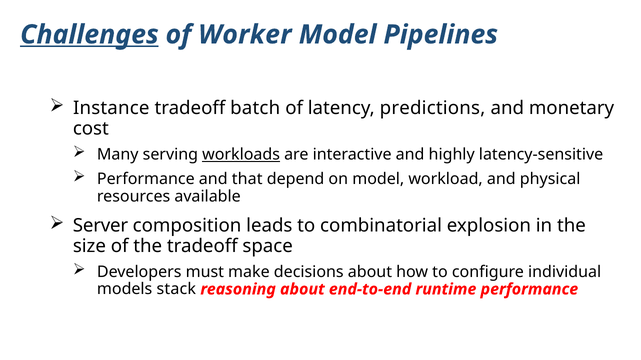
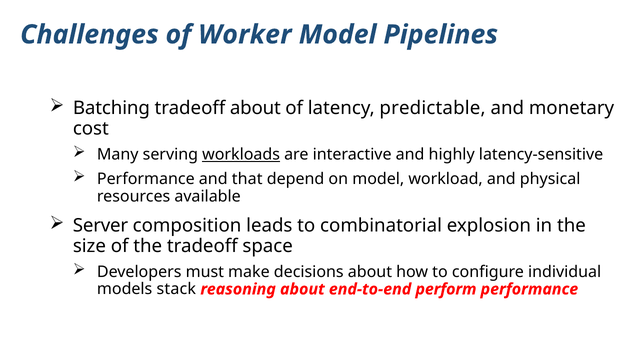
Challenges underline: present -> none
Instance: Instance -> Batching
tradeoff batch: batch -> about
predictions: predictions -> predictable
runtime: runtime -> perform
